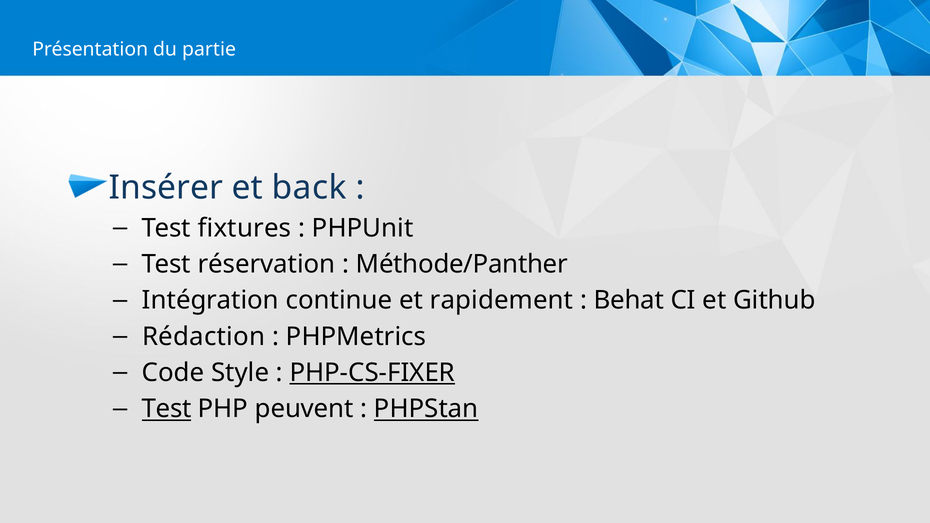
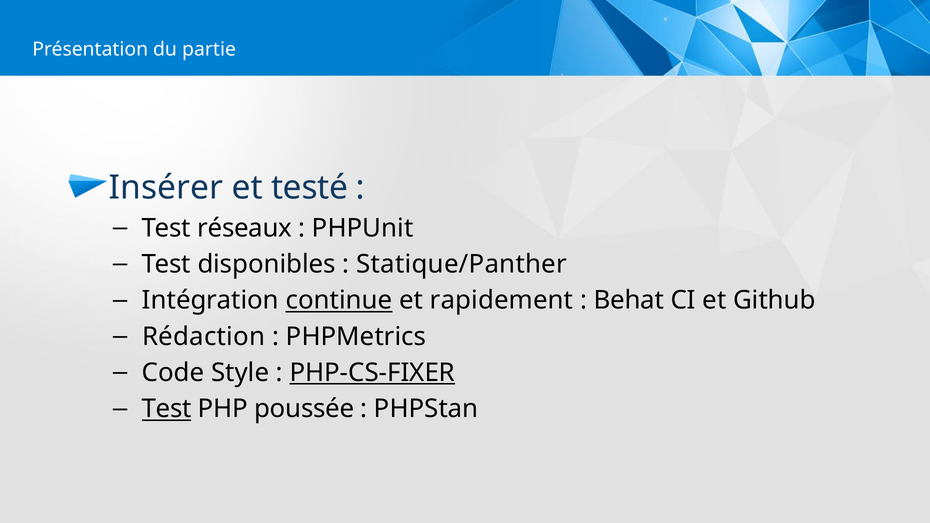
back: back -> testé
fixtures: fixtures -> réseaux
réservation: réservation -> disponibles
Méthode/Panther: Méthode/Panther -> Statique/Panther
continue underline: none -> present
peuvent: peuvent -> poussée
PHPStan underline: present -> none
